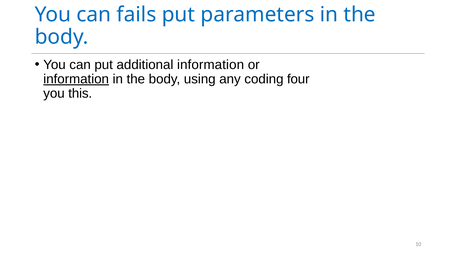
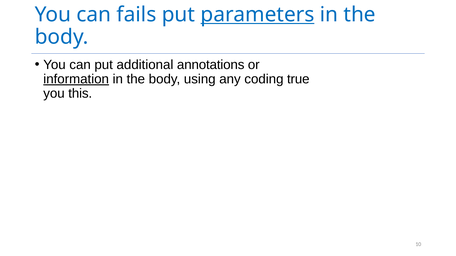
parameters underline: none -> present
additional information: information -> annotations
four: four -> true
